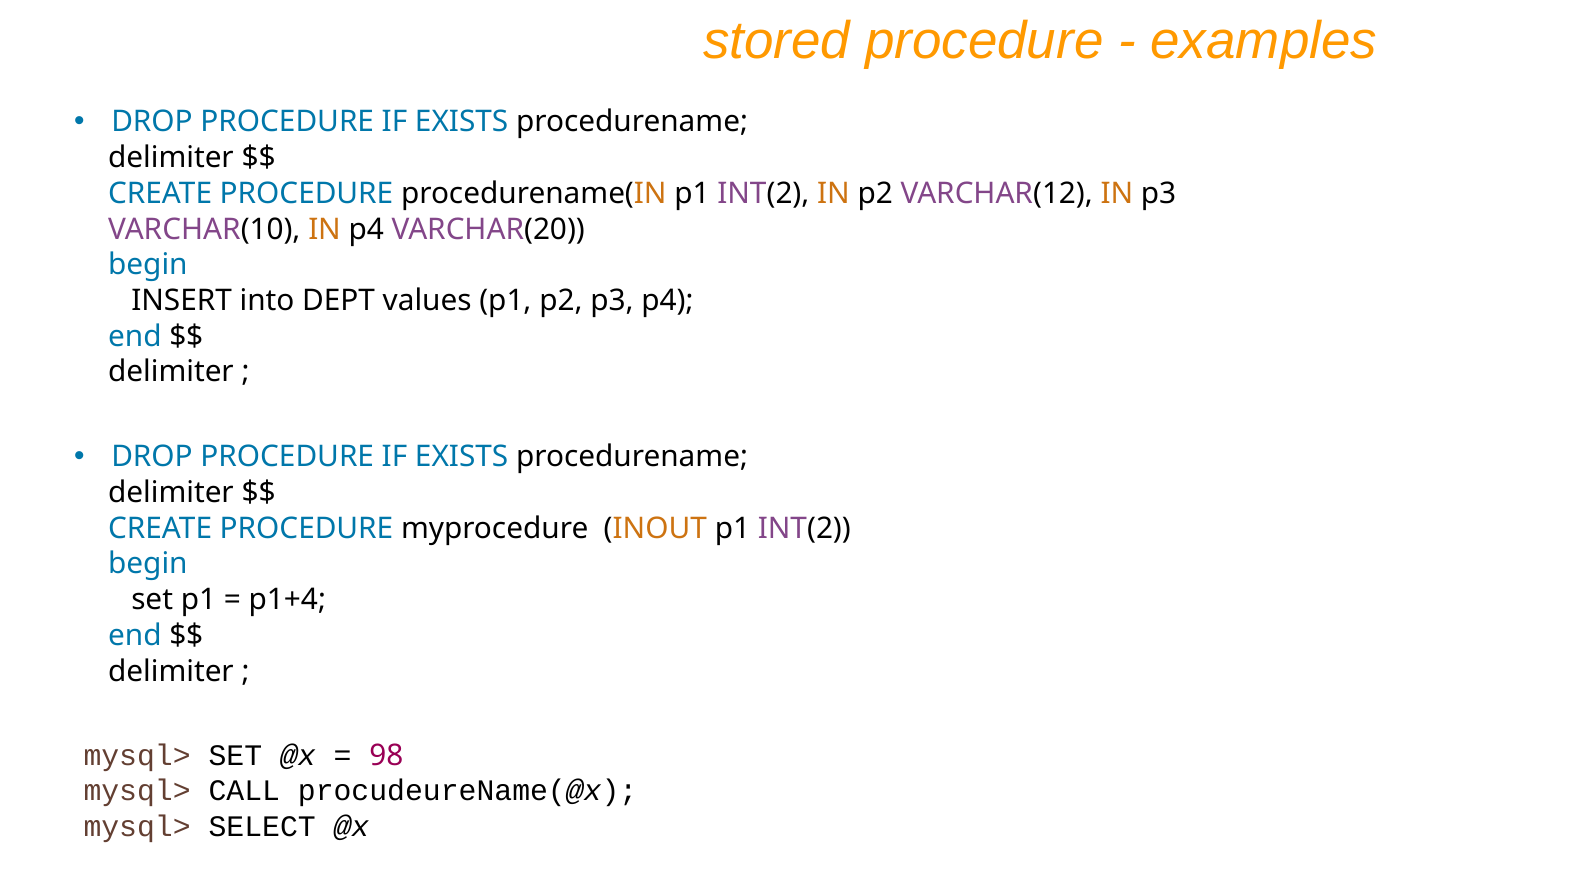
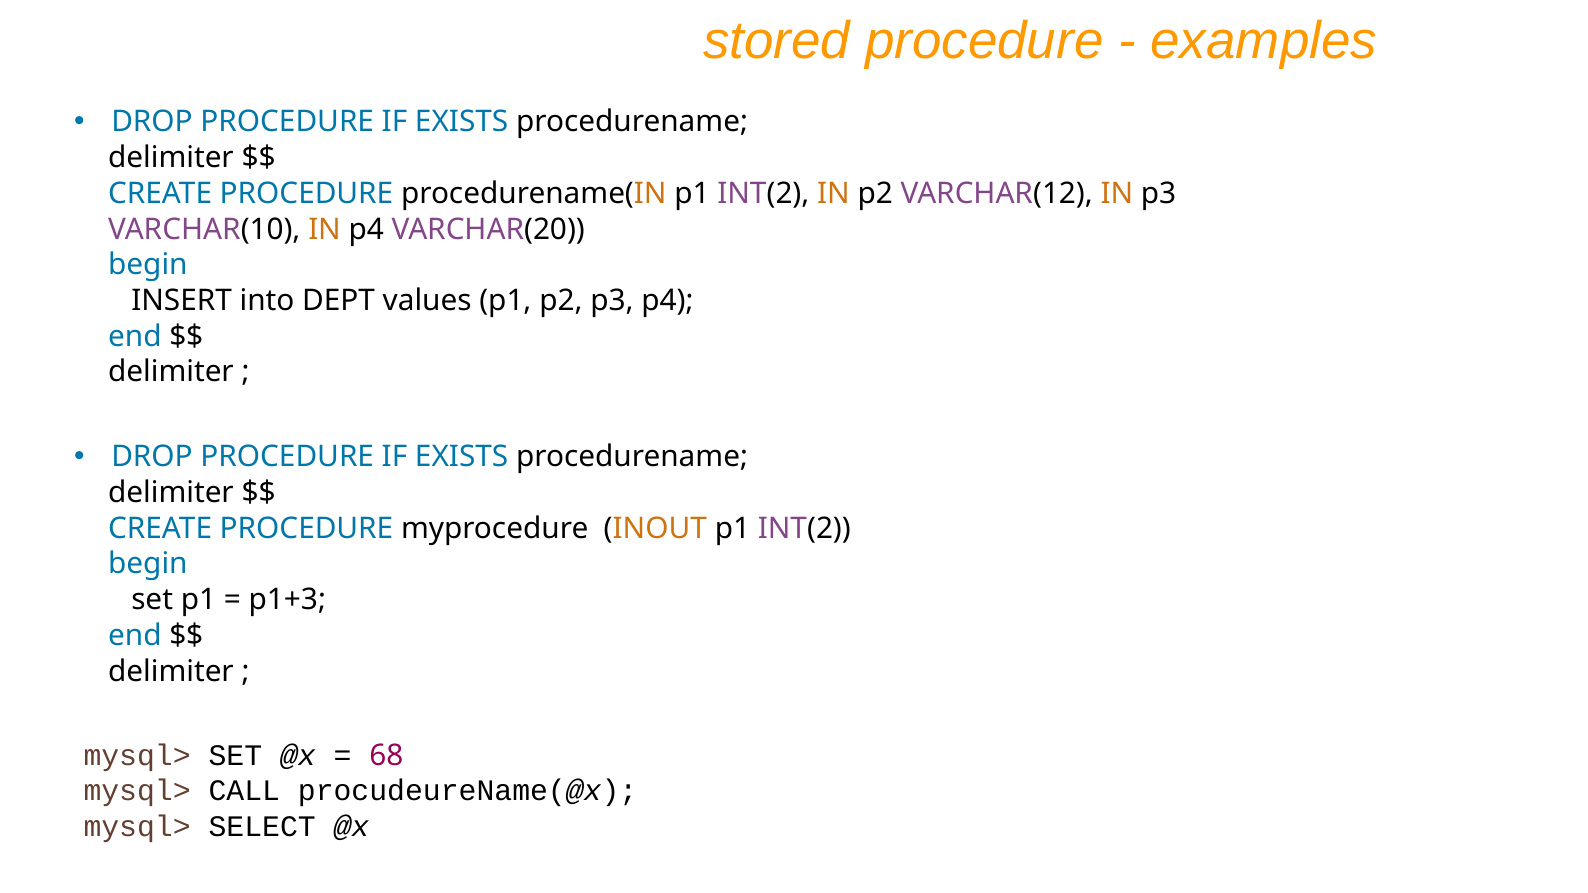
p1+4: p1+4 -> p1+3
98: 98 -> 68
